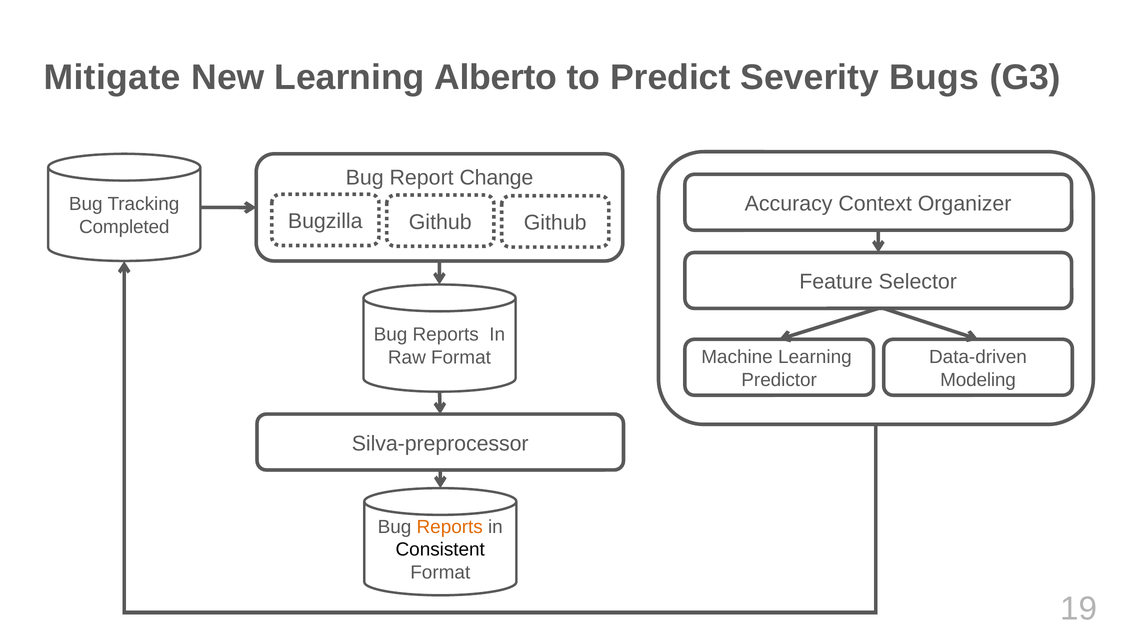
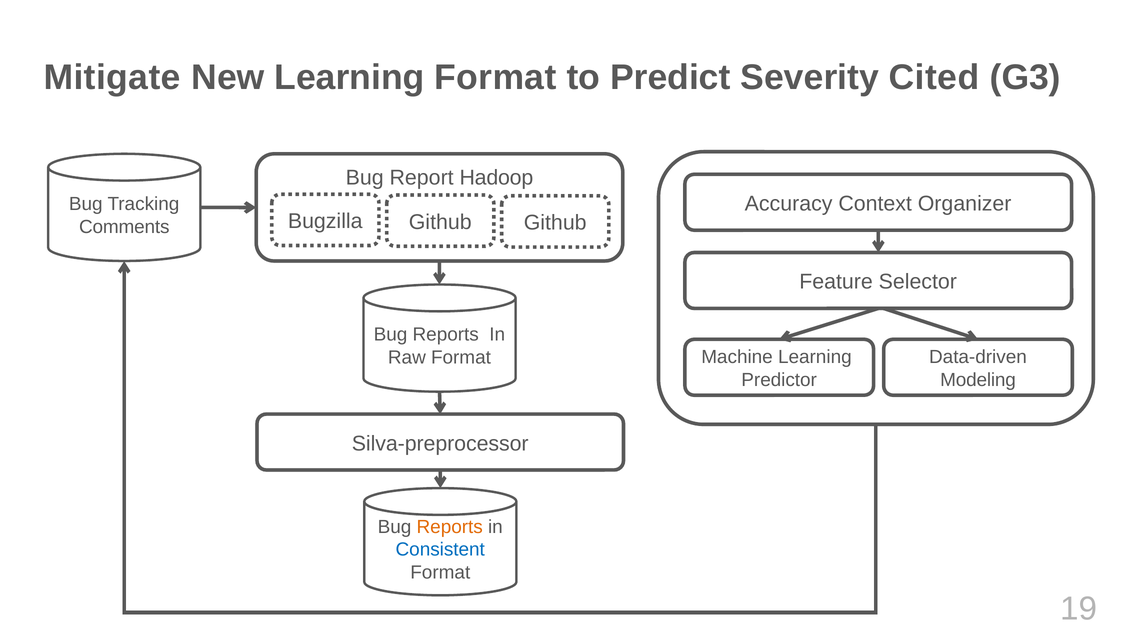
Learning Alberto: Alberto -> Format
Bugs: Bugs -> Cited
Change: Change -> Hadoop
Completed: Completed -> Comments
Consistent colour: black -> blue
